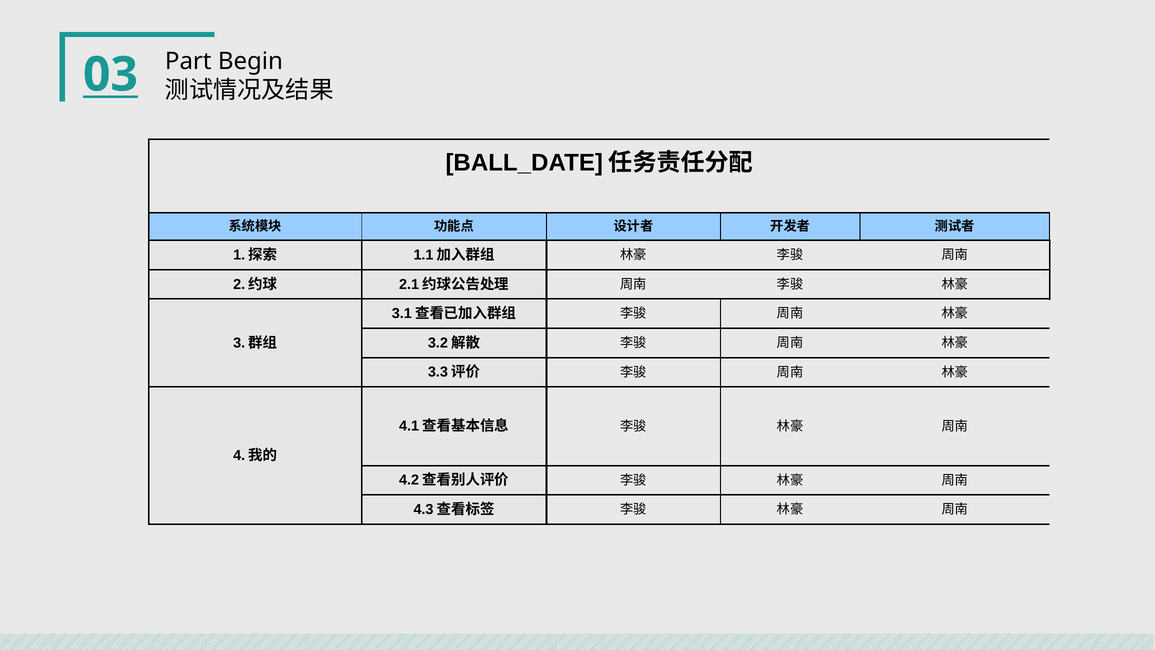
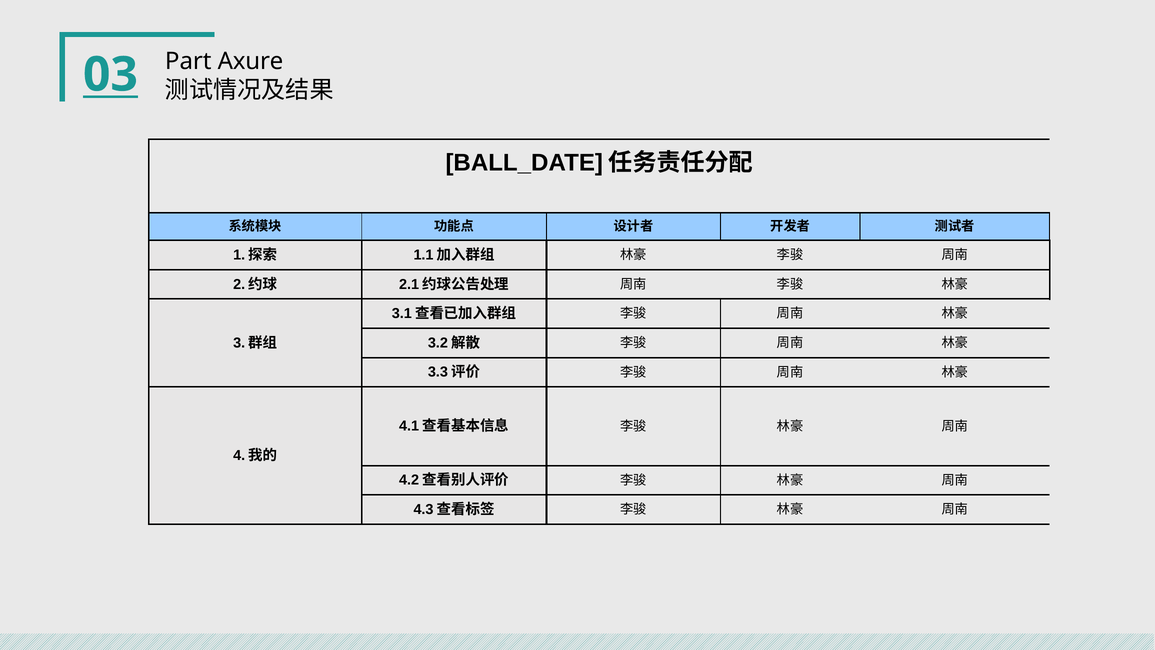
Begin: Begin -> Axure
